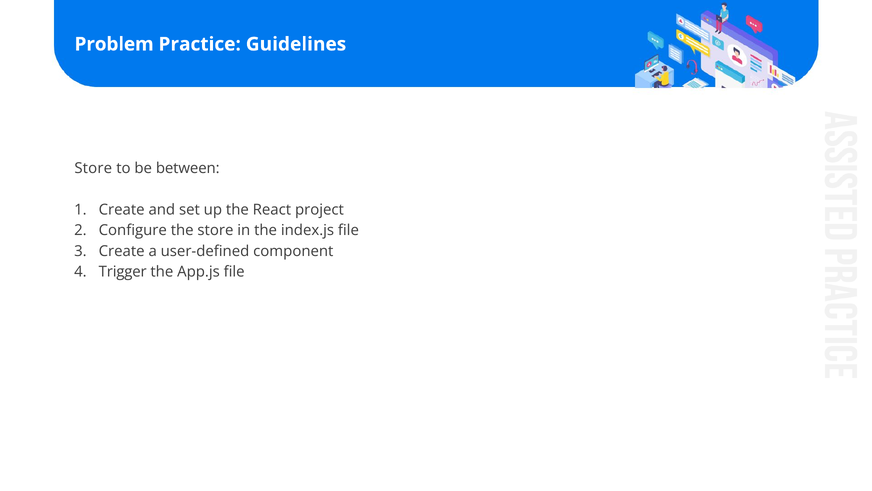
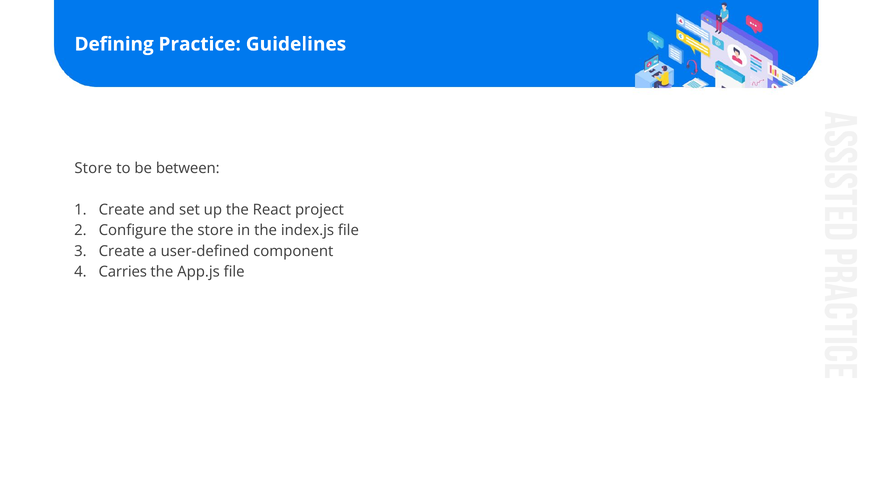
Problem: Problem -> Defining
Trigger: Trigger -> Carries
